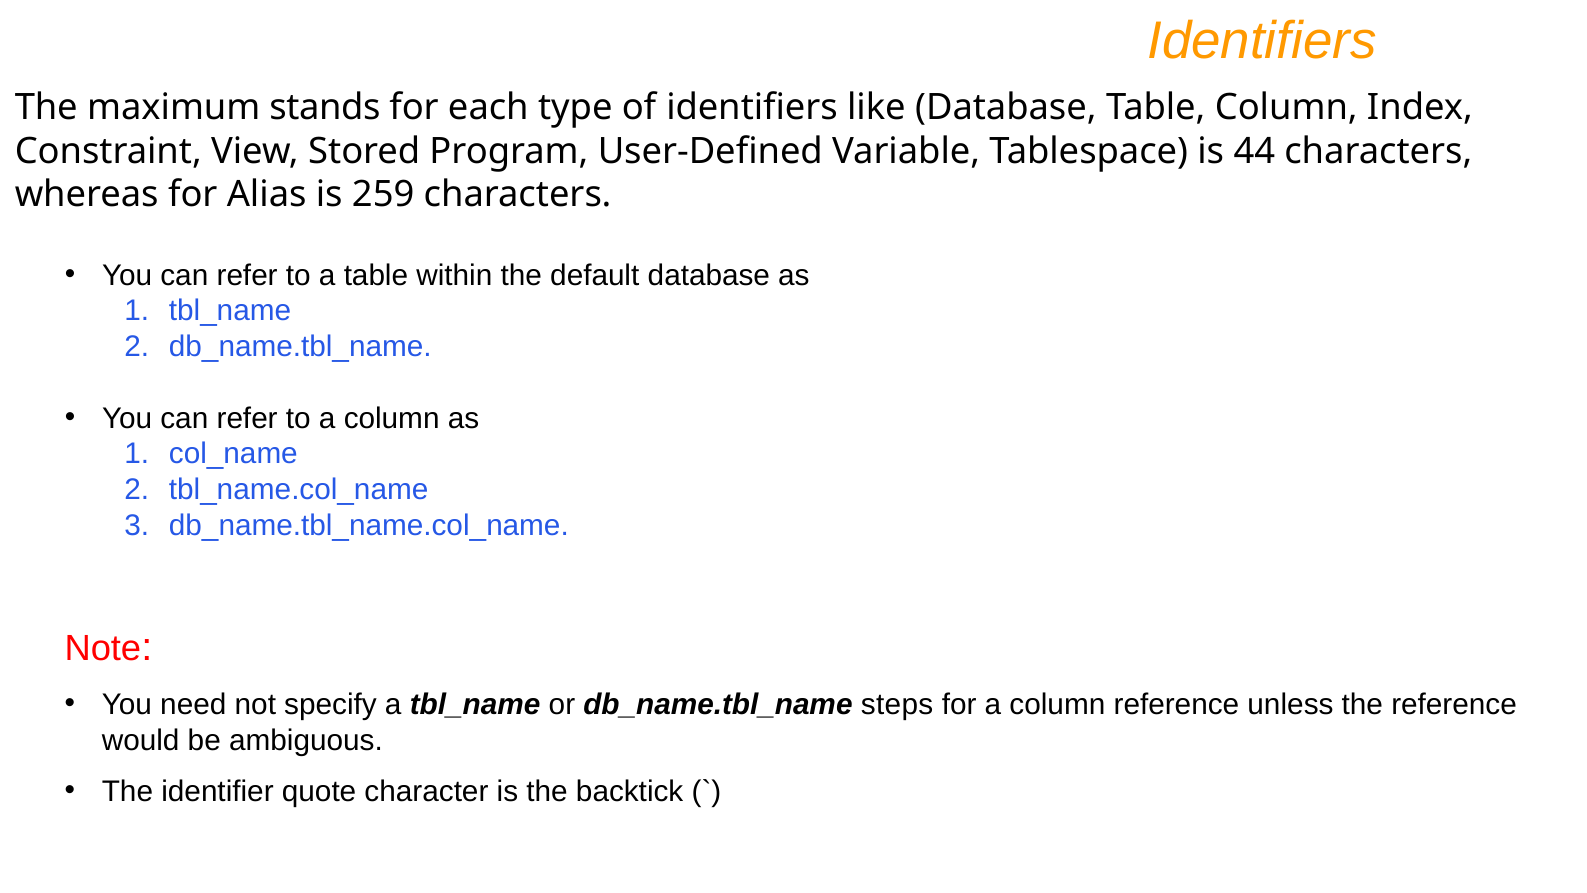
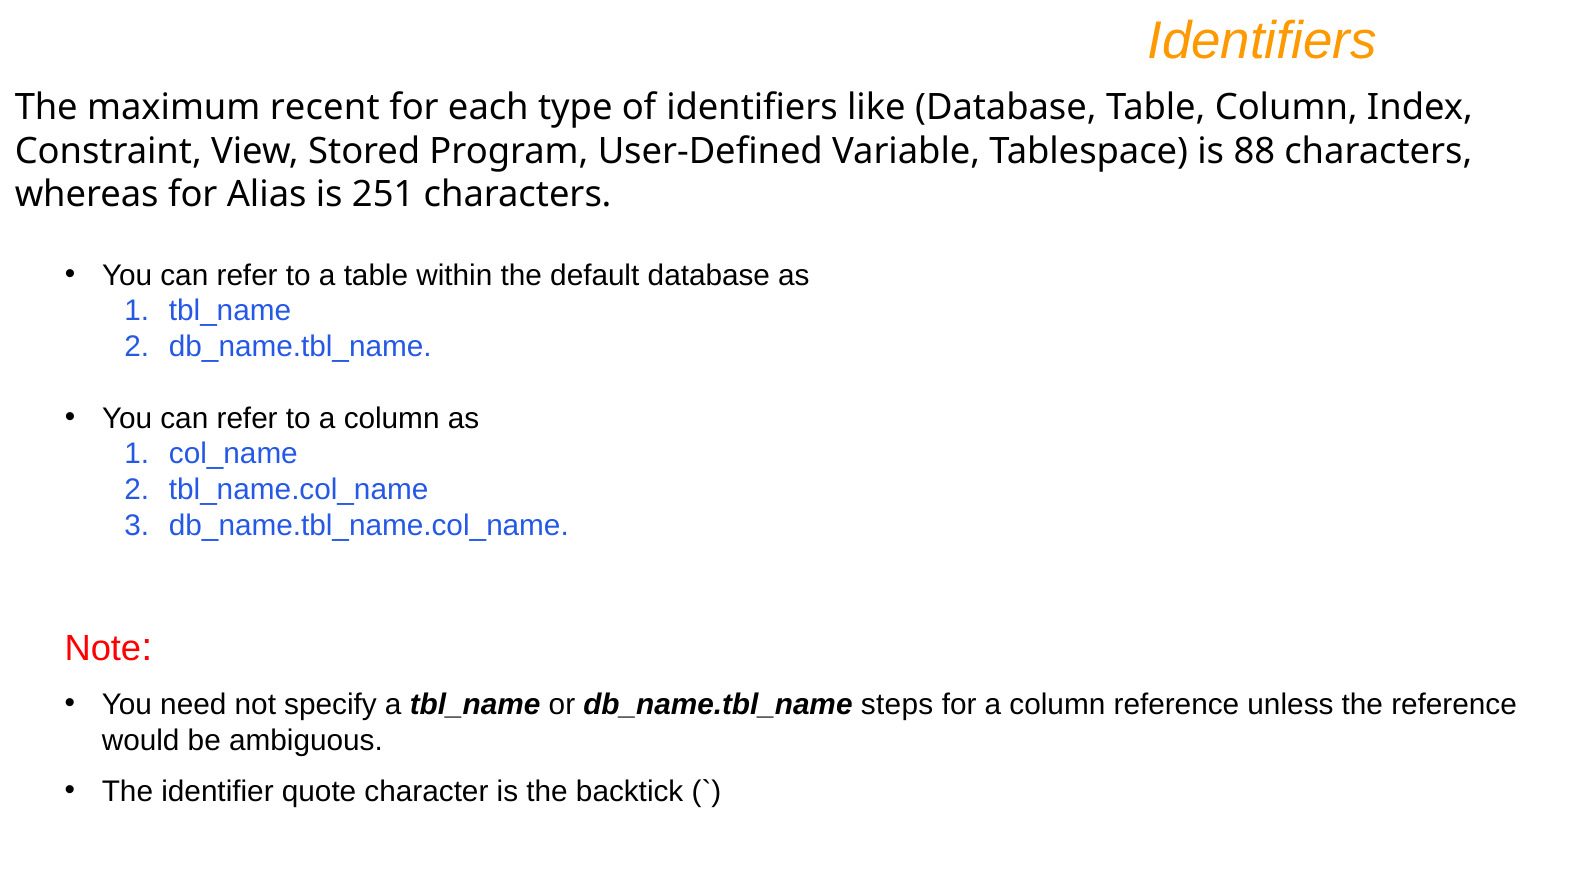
stands: stands -> recent
44: 44 -> 88
259: 259 -> 251
